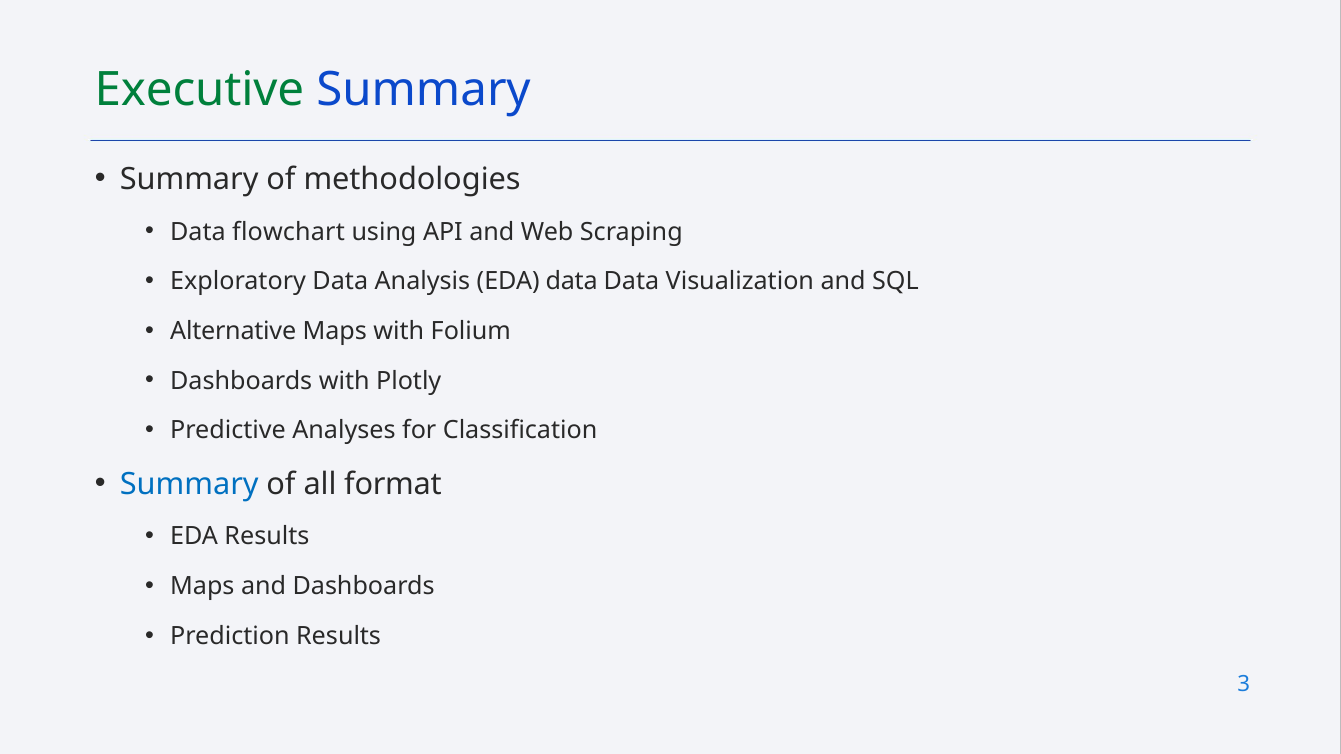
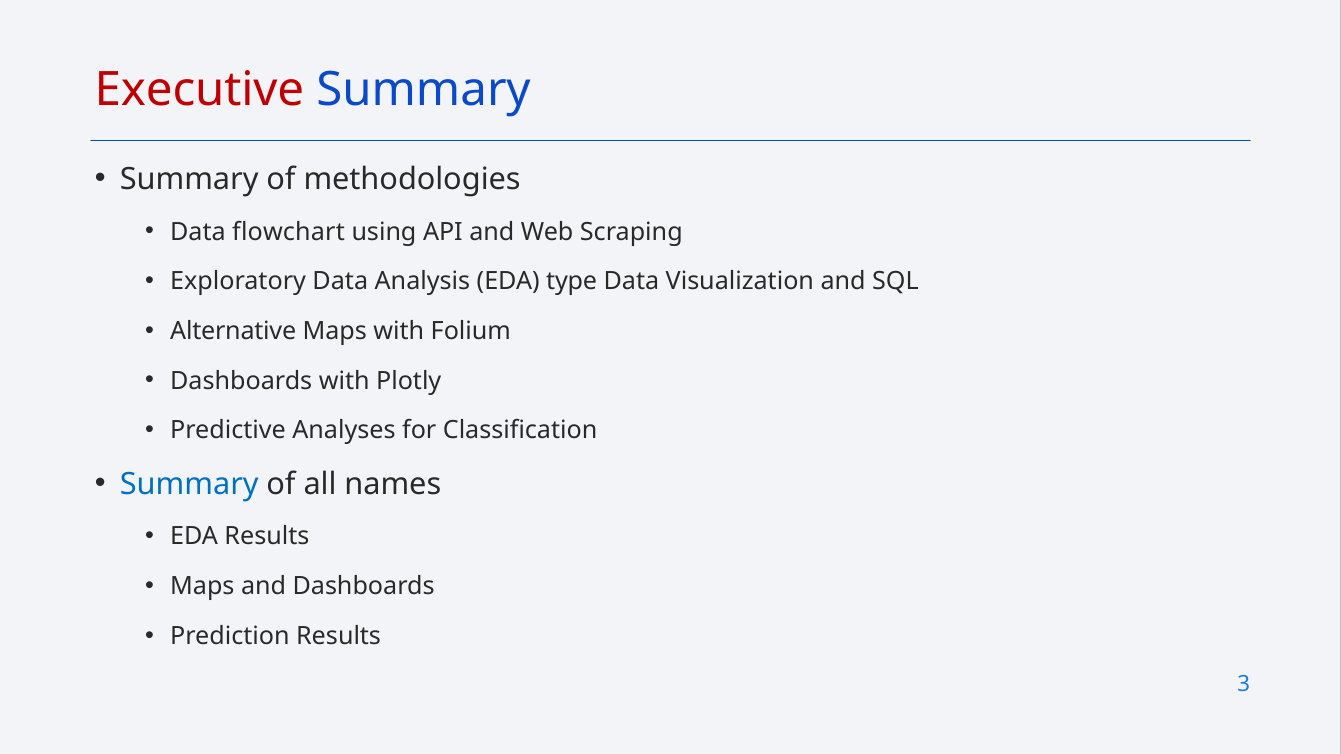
Executive colour: green -> red
EDA data: data -> type
format: format -> names
